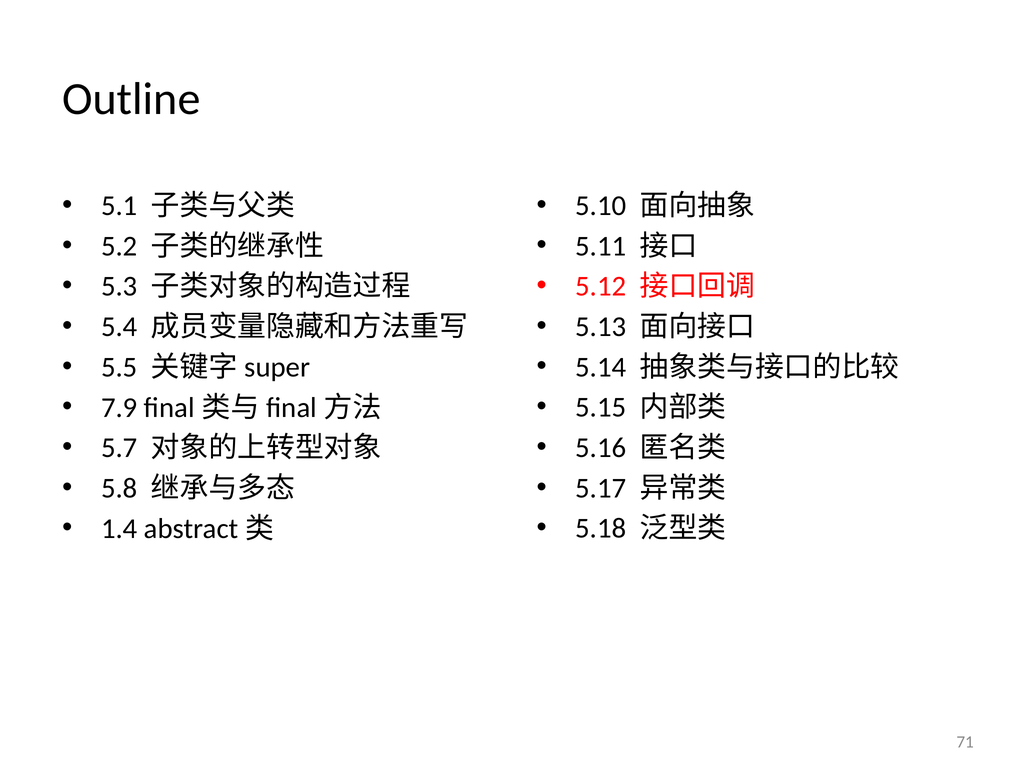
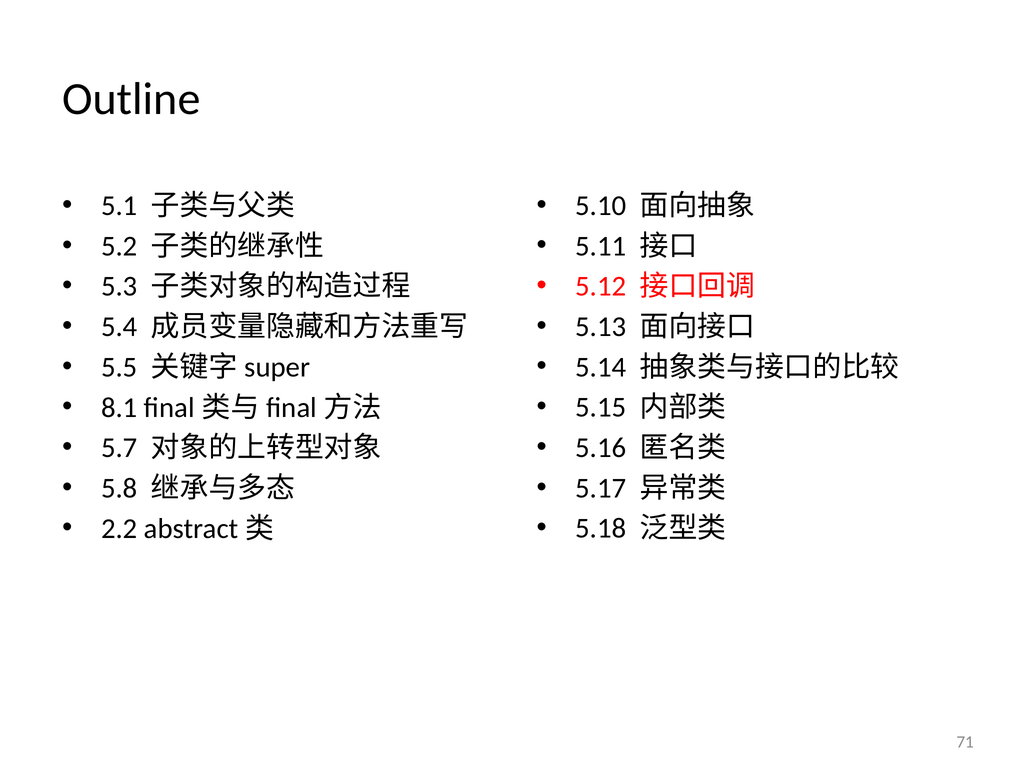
7.9: 7.9 -> 8.1
1.4: 1.4 -> 2.2
